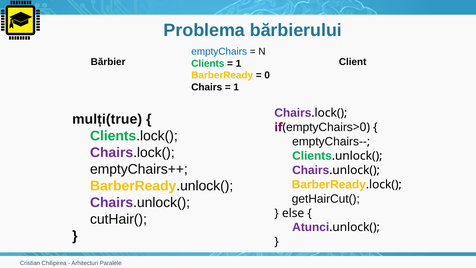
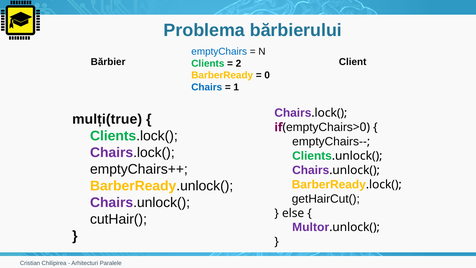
1 at (238, 63): 1 -> 2
Chairs at (207, 87) colour: black -> blue
Atunci: Atunci -> Multor
